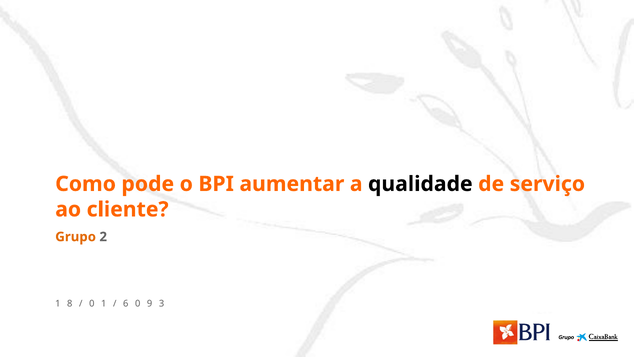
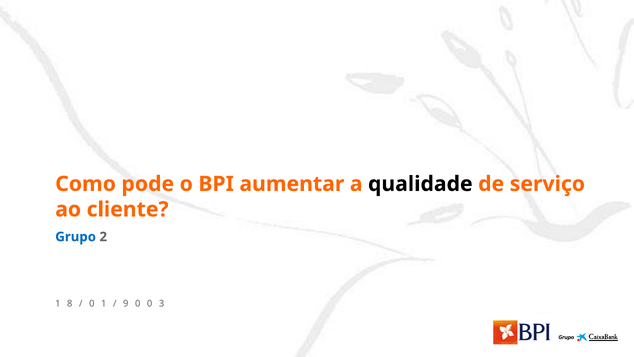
Grupo colour: orange -> blue
6: 6 -> 9
9 at (150, 303): 9 -> 0
